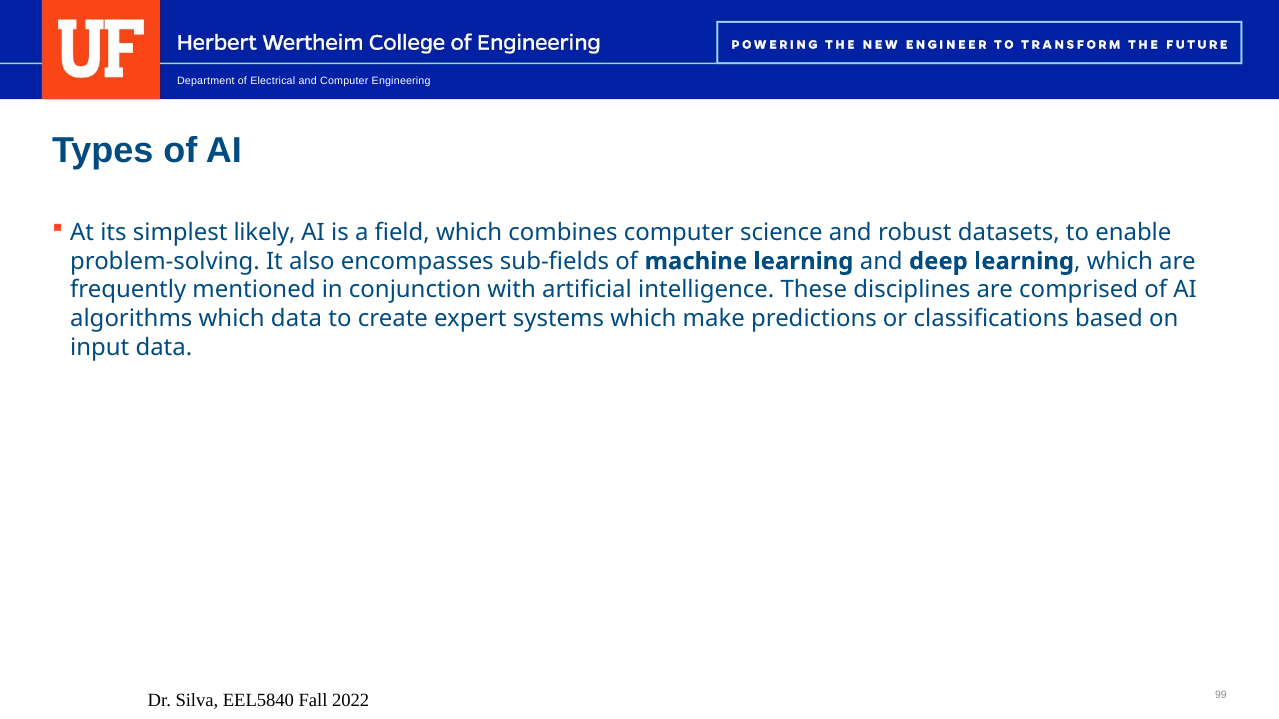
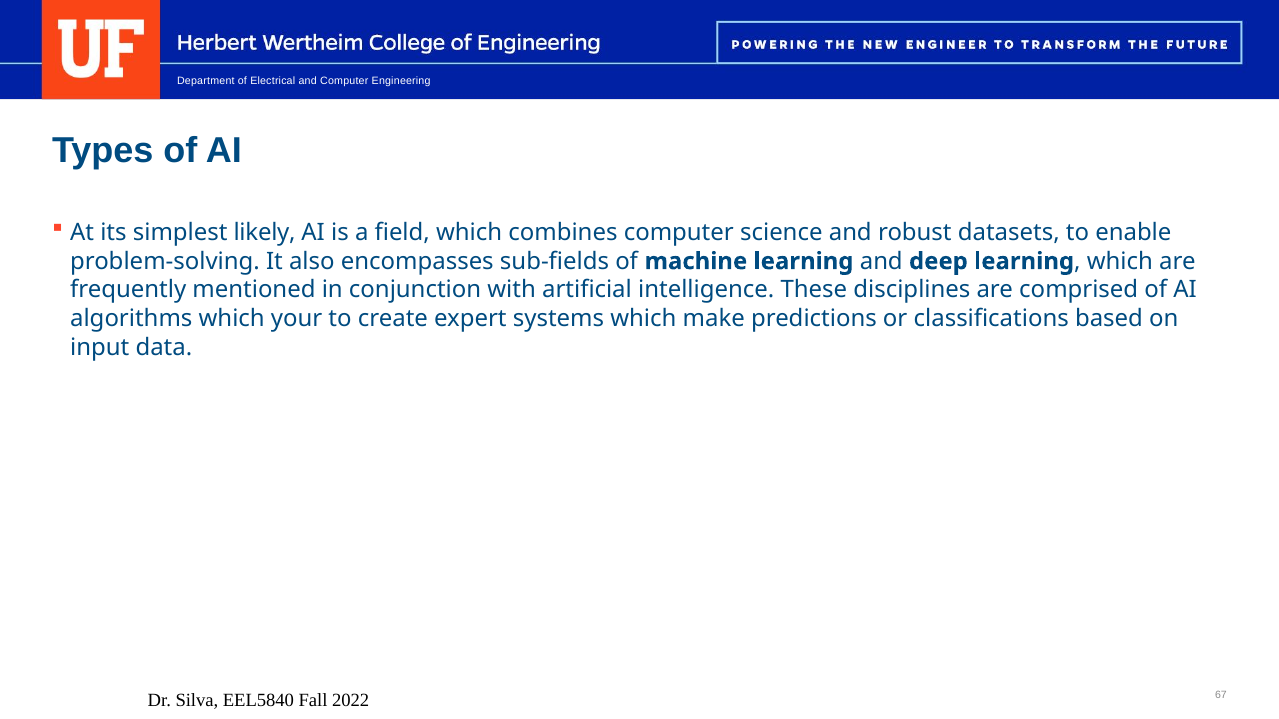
which data: data -> your
99: 99 -> 67
